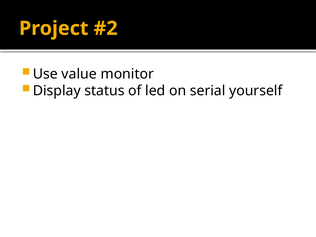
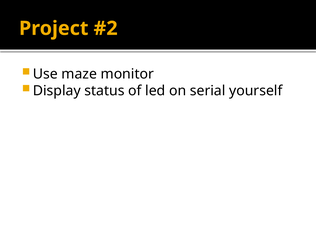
value: value -> maze
